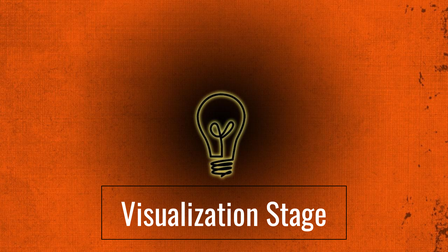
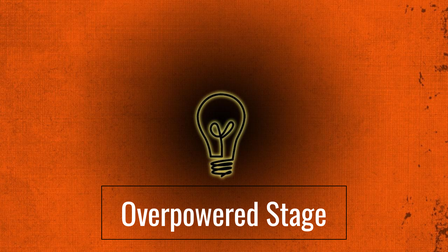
Visualization: Visualization -> Overpowered
